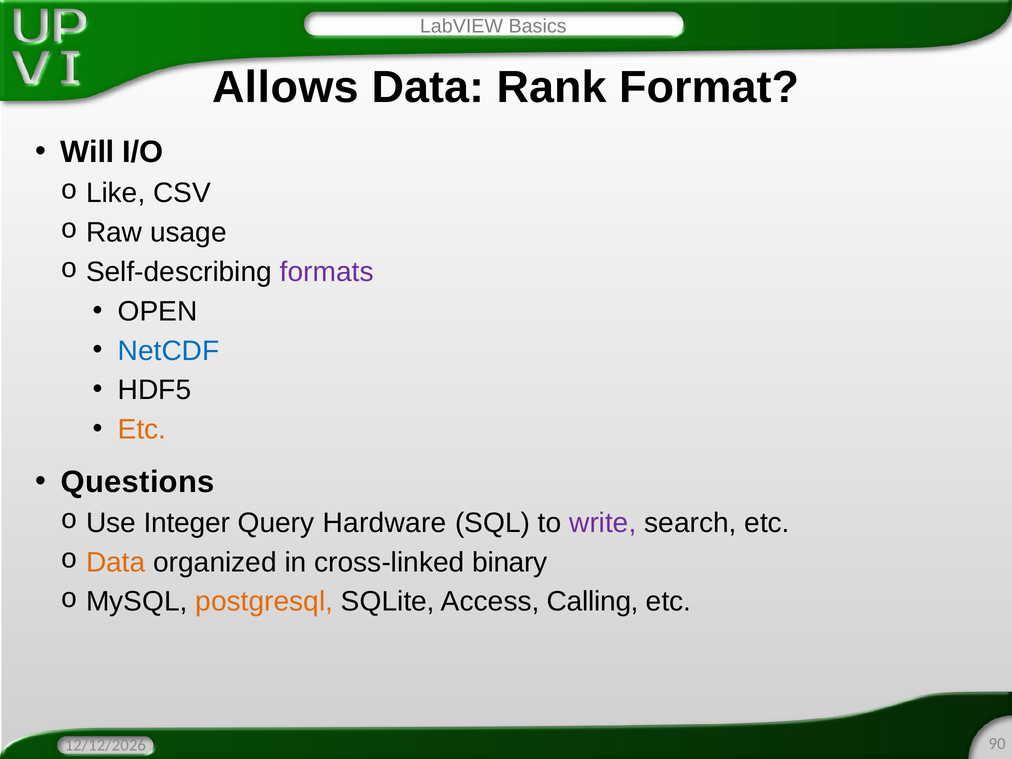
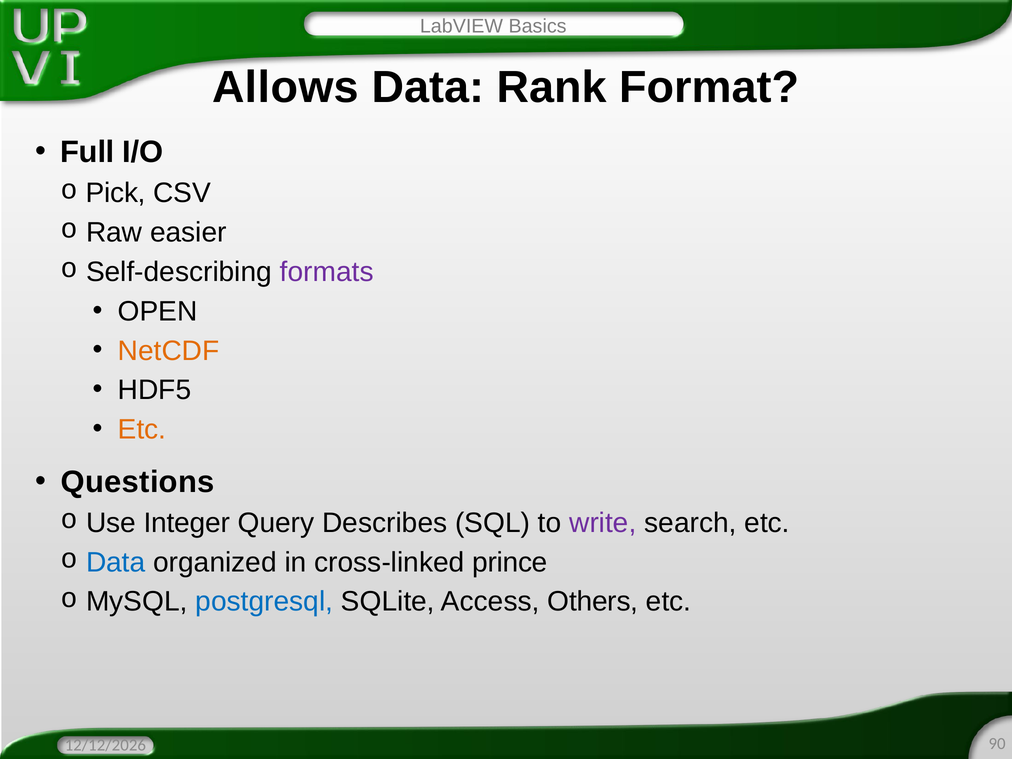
Will: Will -> Full
Like: Like -> Pick
usage: usage -> easier
NetCDF colour: blue -> orange
Hardware: Hardware -> Describes
Data at (116, 562) colour: orange -> blue
binary: binary -> prince
postgresql colour: orange -> blue
Calling: Calling -> Others
